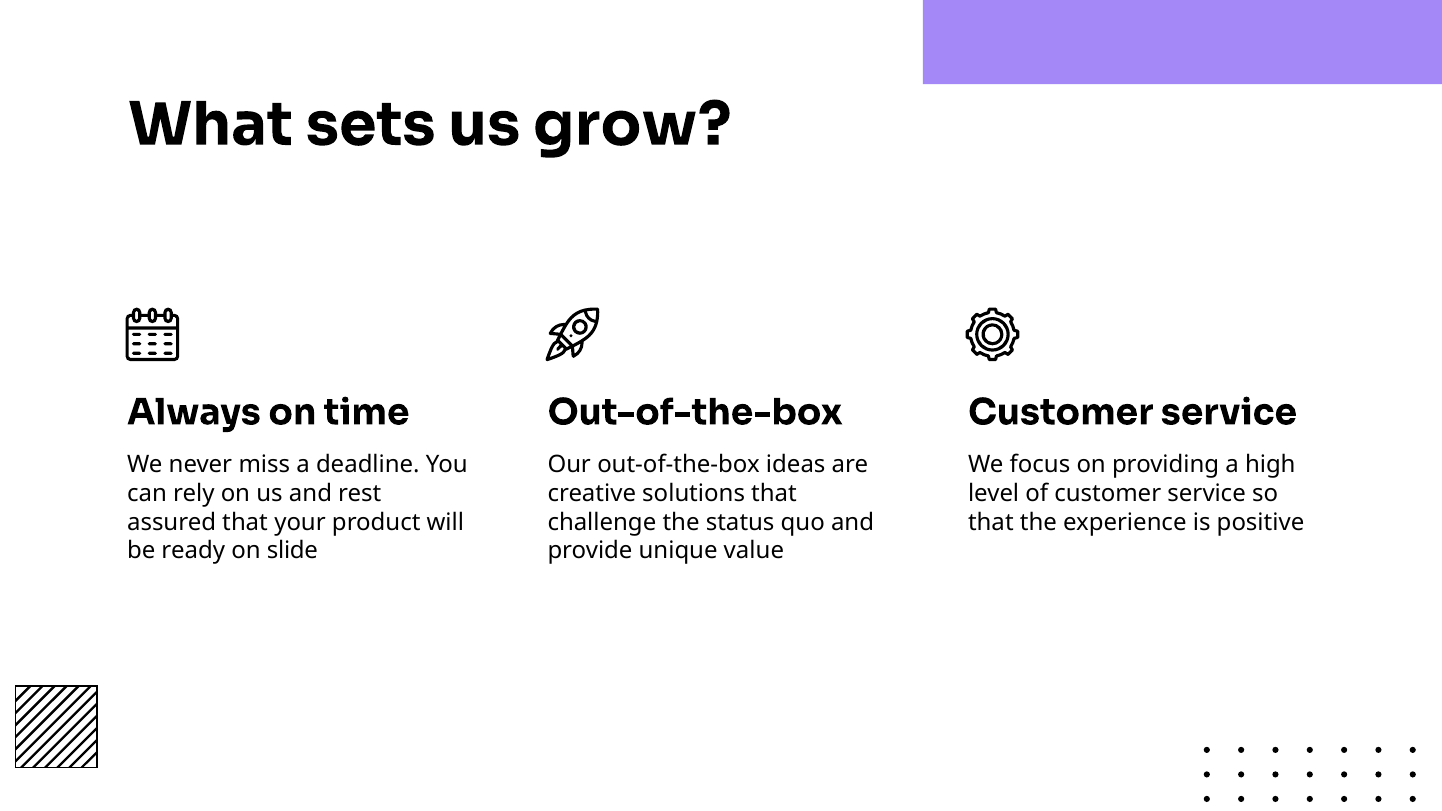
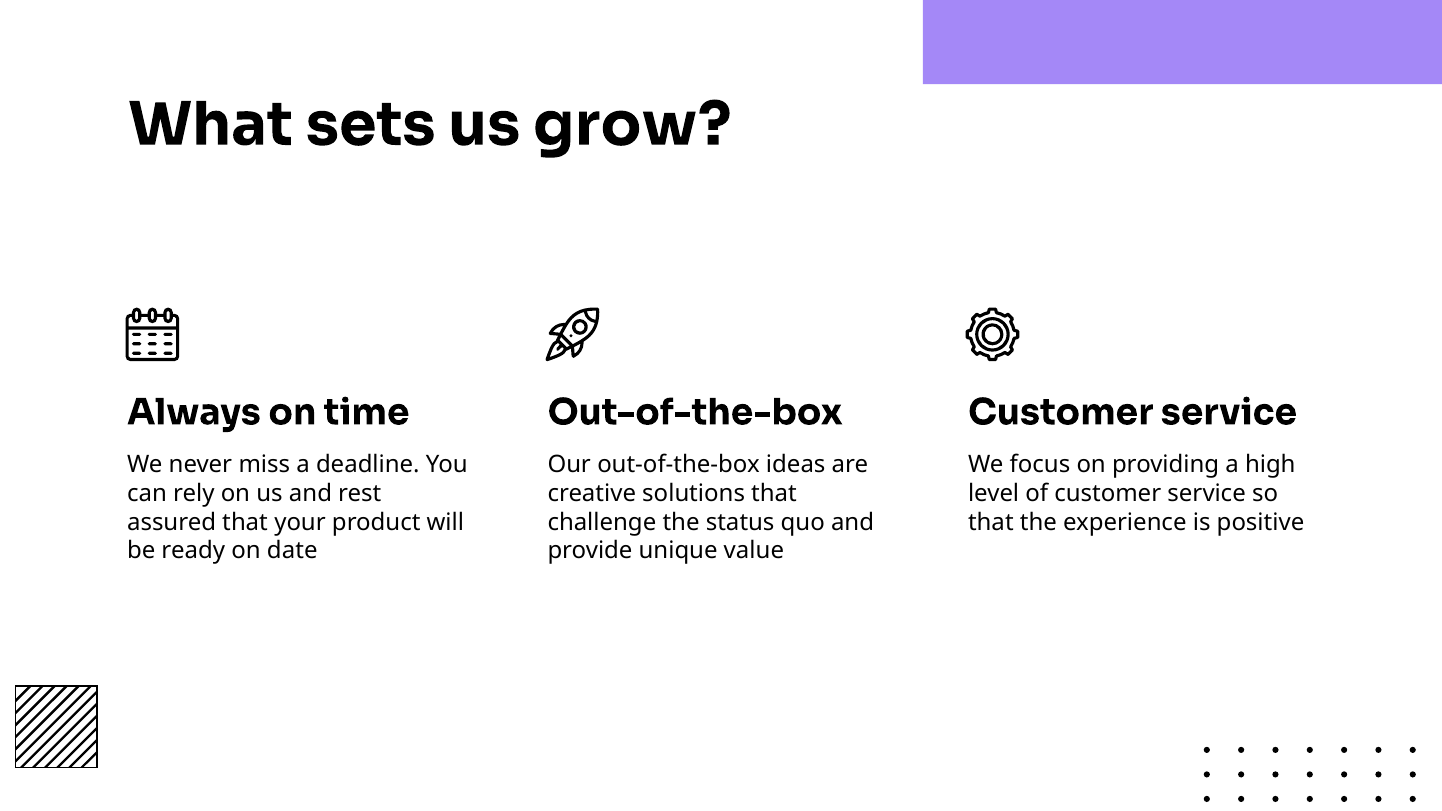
slide: slide -> date
